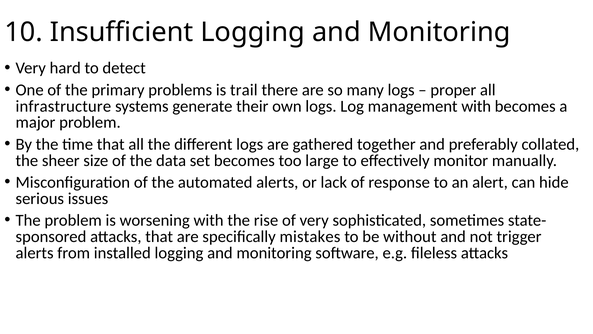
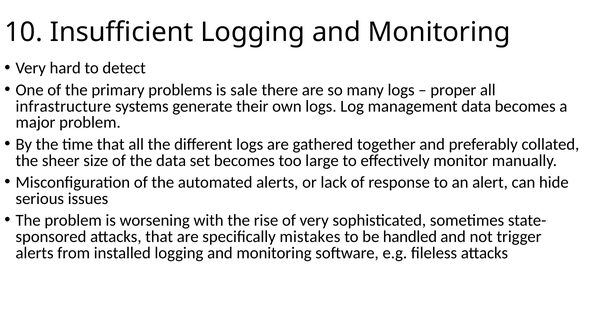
trail: trail -> sale
management with: with -> data
without: without -> handled
